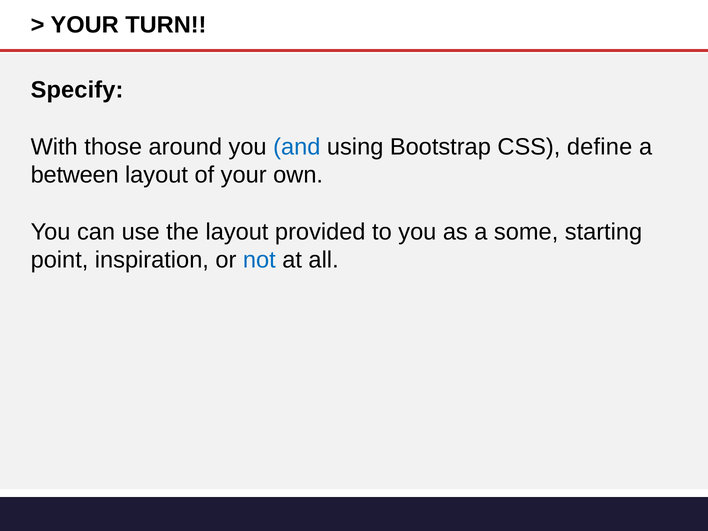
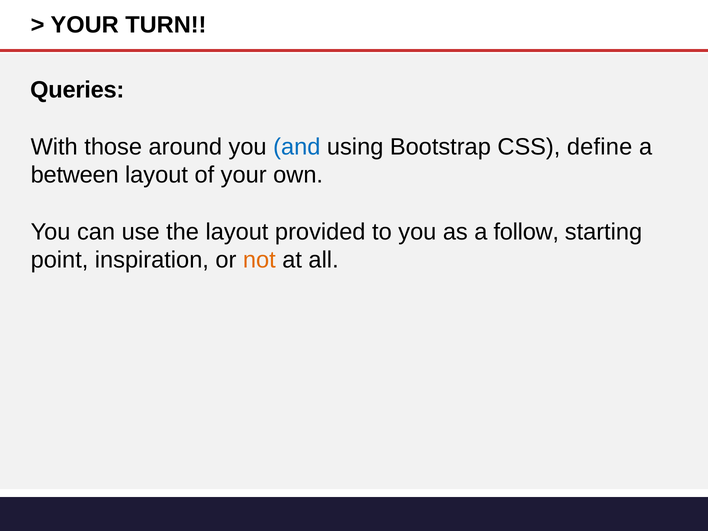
Specify: Specify -> Queries
some: some -> follow
not colour: blue -> orange
